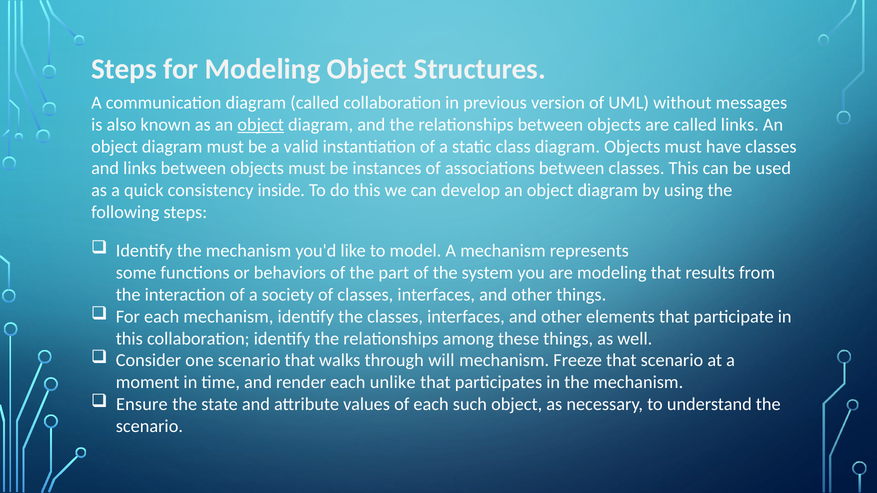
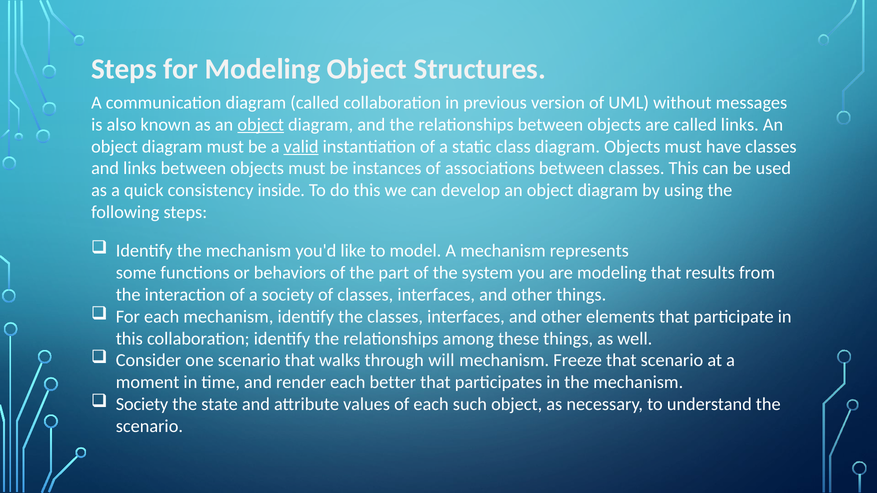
valid underline: none -> present
unlike: unlike -> better
Ensure at (142, 404): Ensure -> Society
